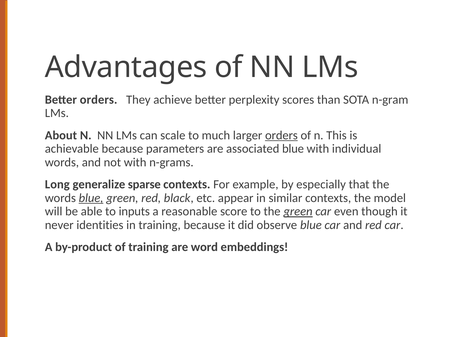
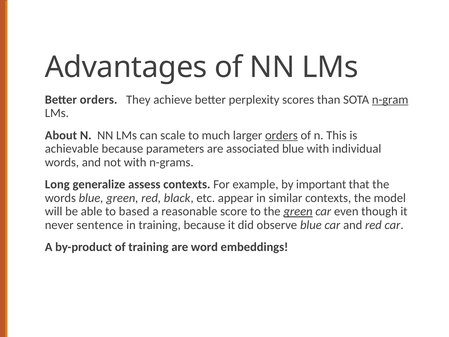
n-gram underline: none -> present
sparse: sparse -> assess
especially: especially -> important
blue at (91, 198) underline: present -> none
inputs: inputs -> based
identities: identities -> sentence
